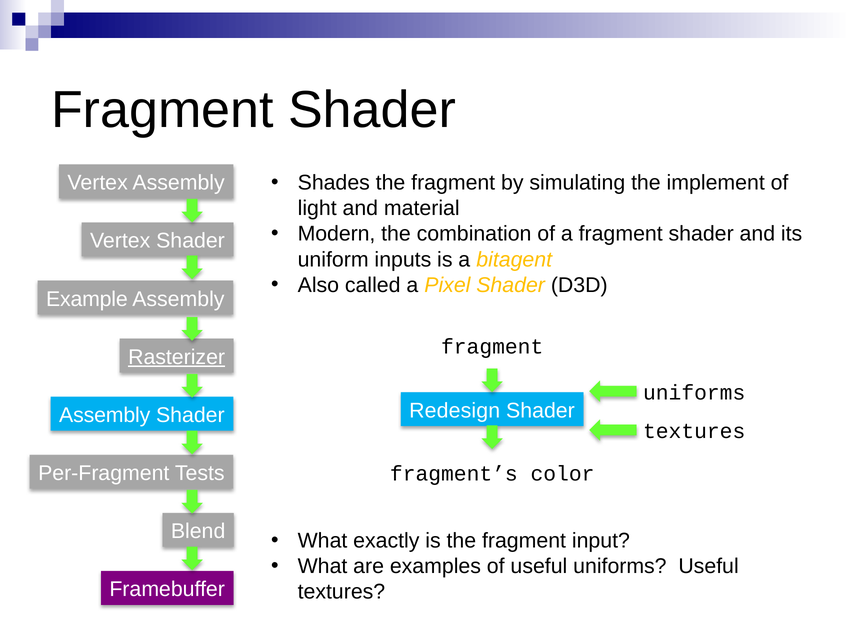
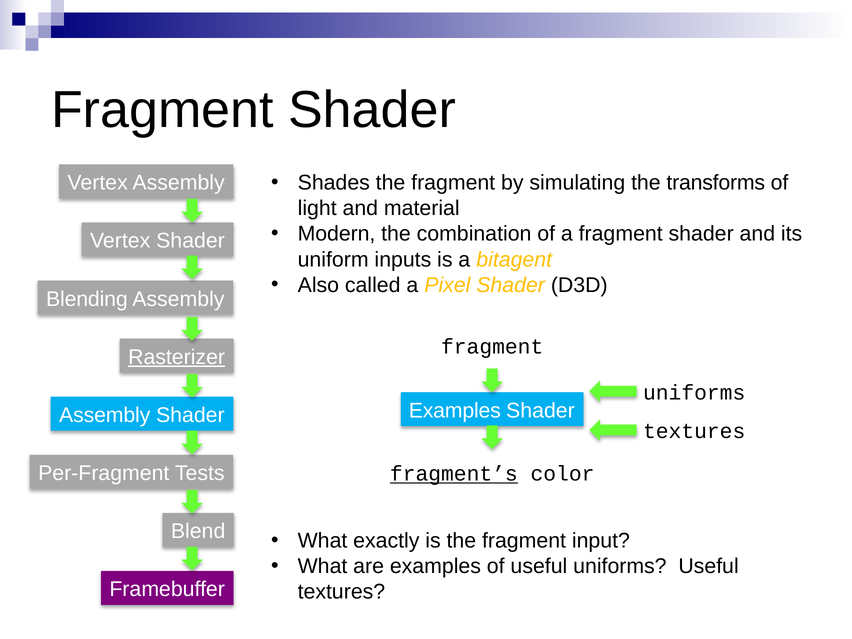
implement: implement -> transforms
Example: Example -> Blending
Redesign at (455, 411): Redesign -> Examples
fragment’s underline: none -> present
